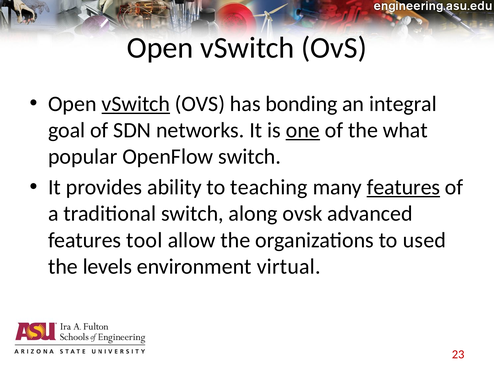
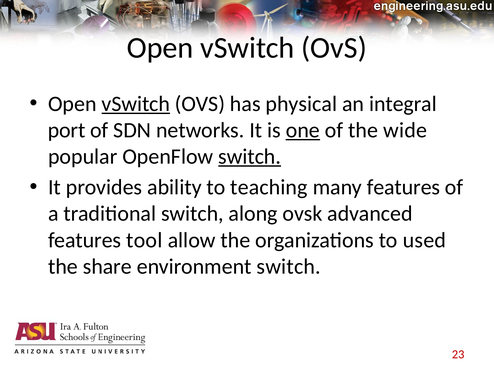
bonding: bonding -> physical
goal: goal -> port
what: what -> wide
switch at (250, 156) underline: none -> present
features at (403, 187) underline: present -> none
levels: levels -> share
environment virtual: virtual -> switch
